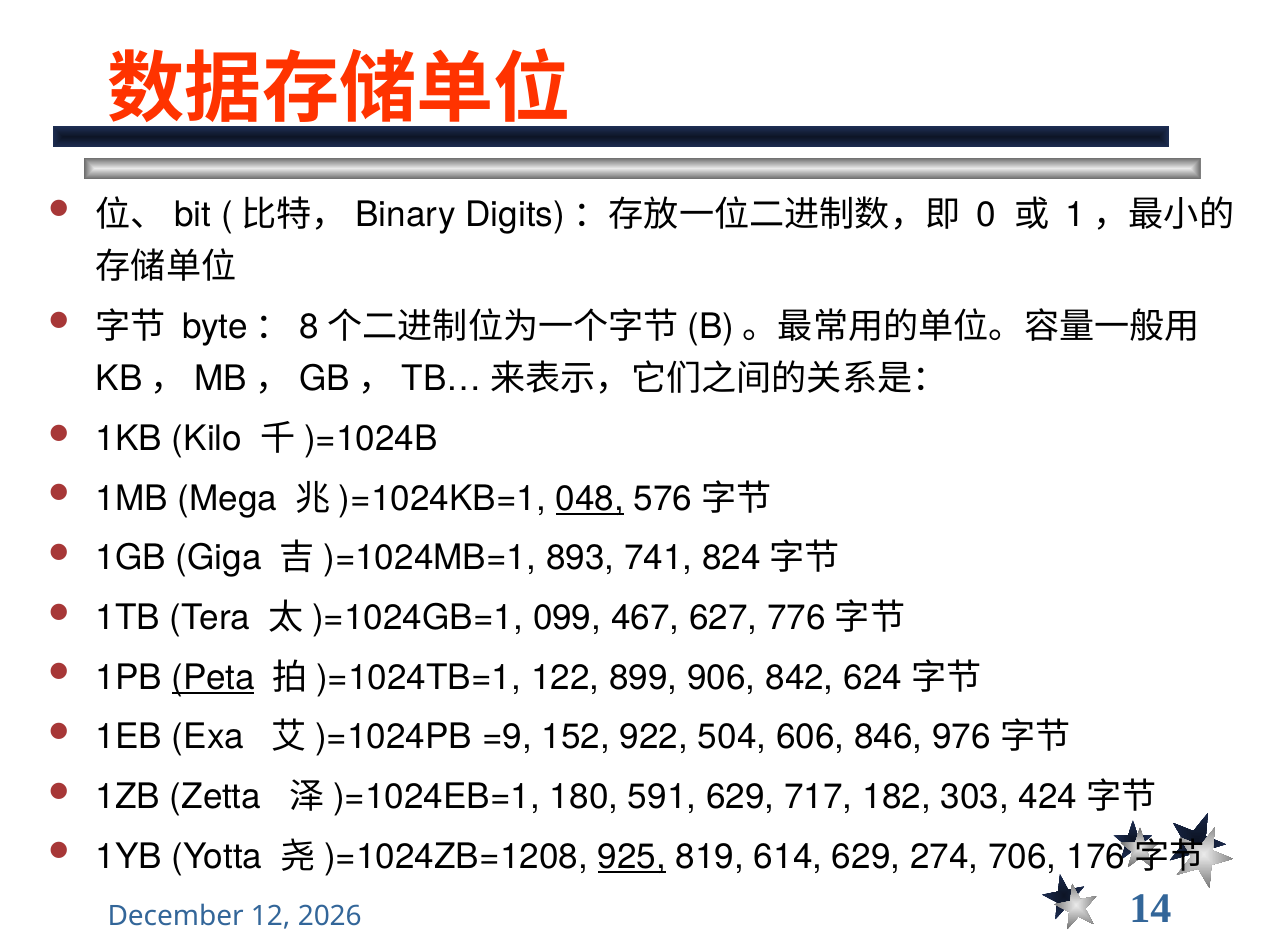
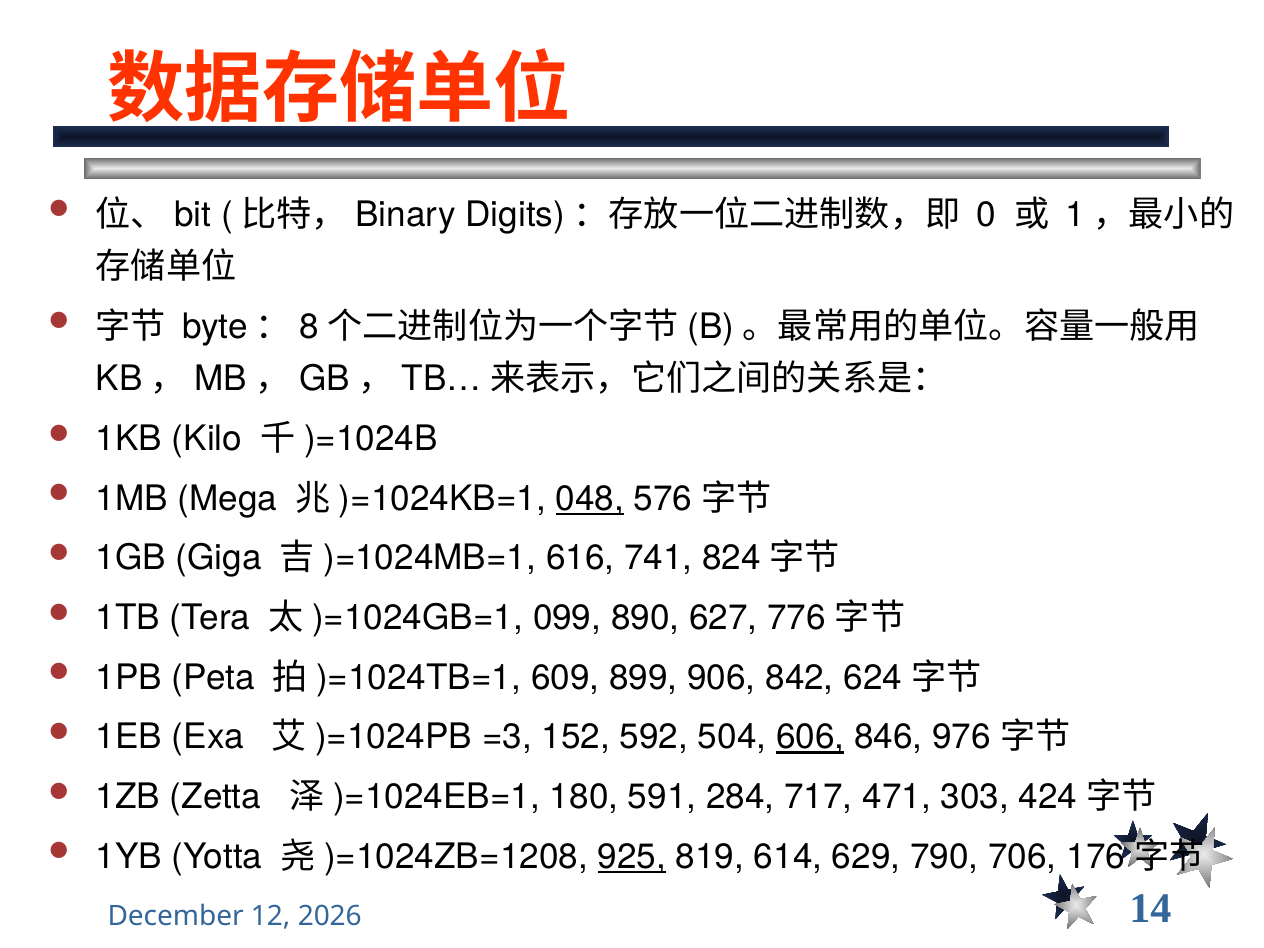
893: 893 -> 616
467: 467 -> 890
Peta underline: present -> none
122: 122 -> 609
=9: =9 -> =3
922: 922 -> 592
606 underline: none -> present
591 629: 629 -> 284
182: 182 -> 471
274: 274 -> 790
